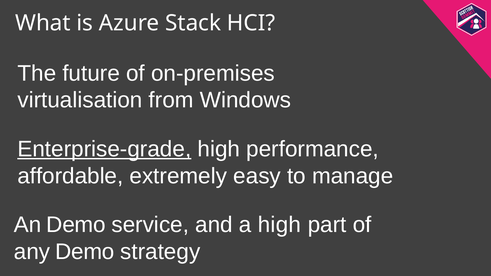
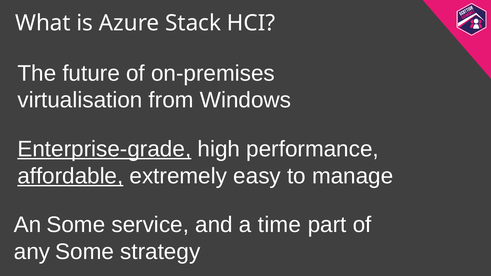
affordable underline: none -> present
An Demo: Demo -> Some
a high: high -> time
any Demo: Demo -> Some
